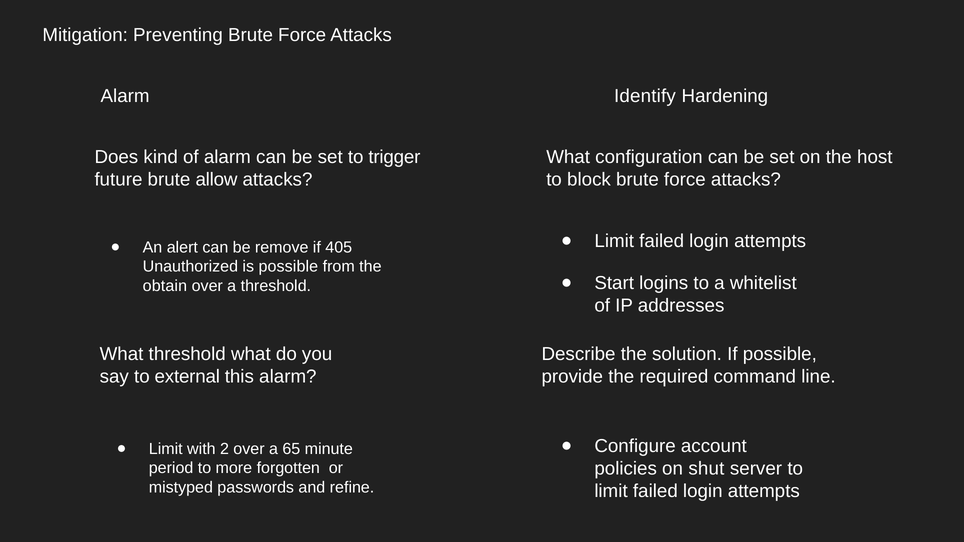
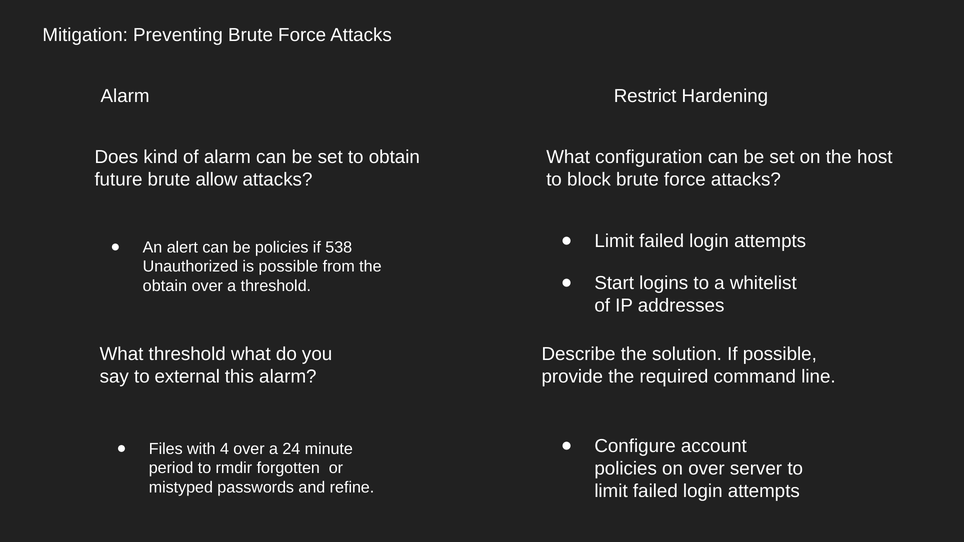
Identify: Identify -> Restrict
to trigger: trigger -> obtain
be remove: remove -> policies
405: 405 -> 538
Limit at (166, 449): Limit -> Files
2: 2 -> 4
65: 65 -> 24
on shut: shut -> over
more: more -> rmdir
